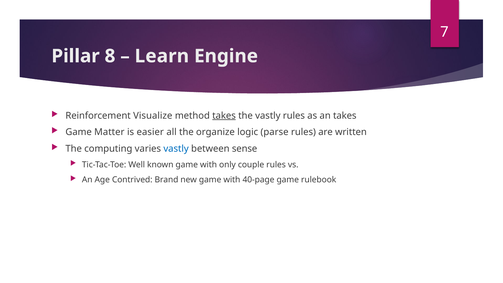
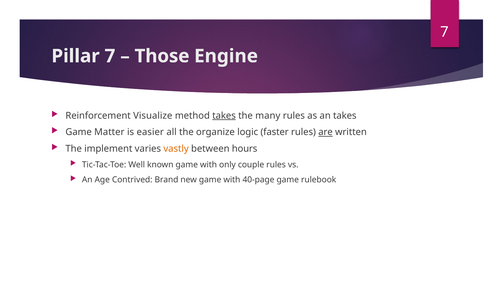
Pillar 8: 8 -> 7
Learn: Learn -> Those
the vastly: vastly -> many
parse: parse -> faster
are underline: none -> present
computing: computing -> implement
vastly at (176, 149) colour: blue -> orange
sense: sense -> hours
